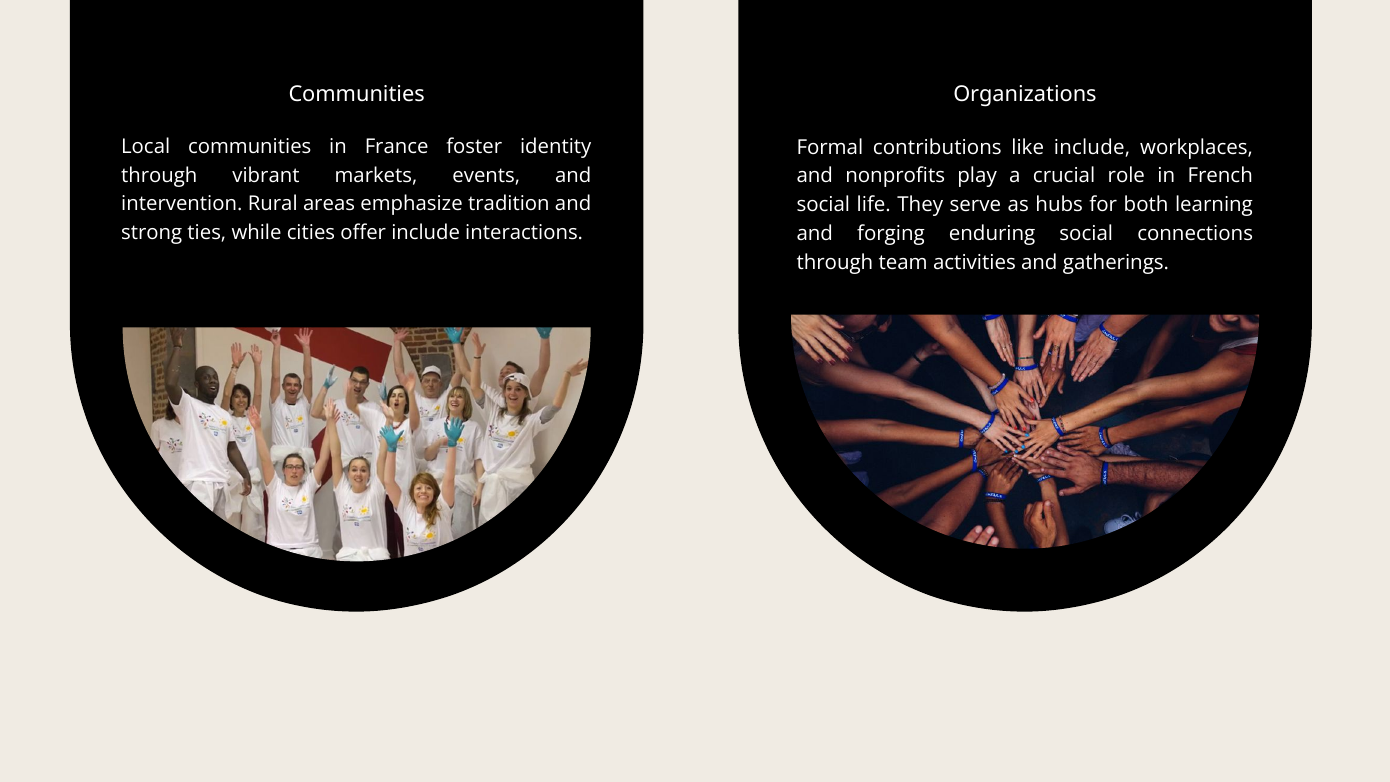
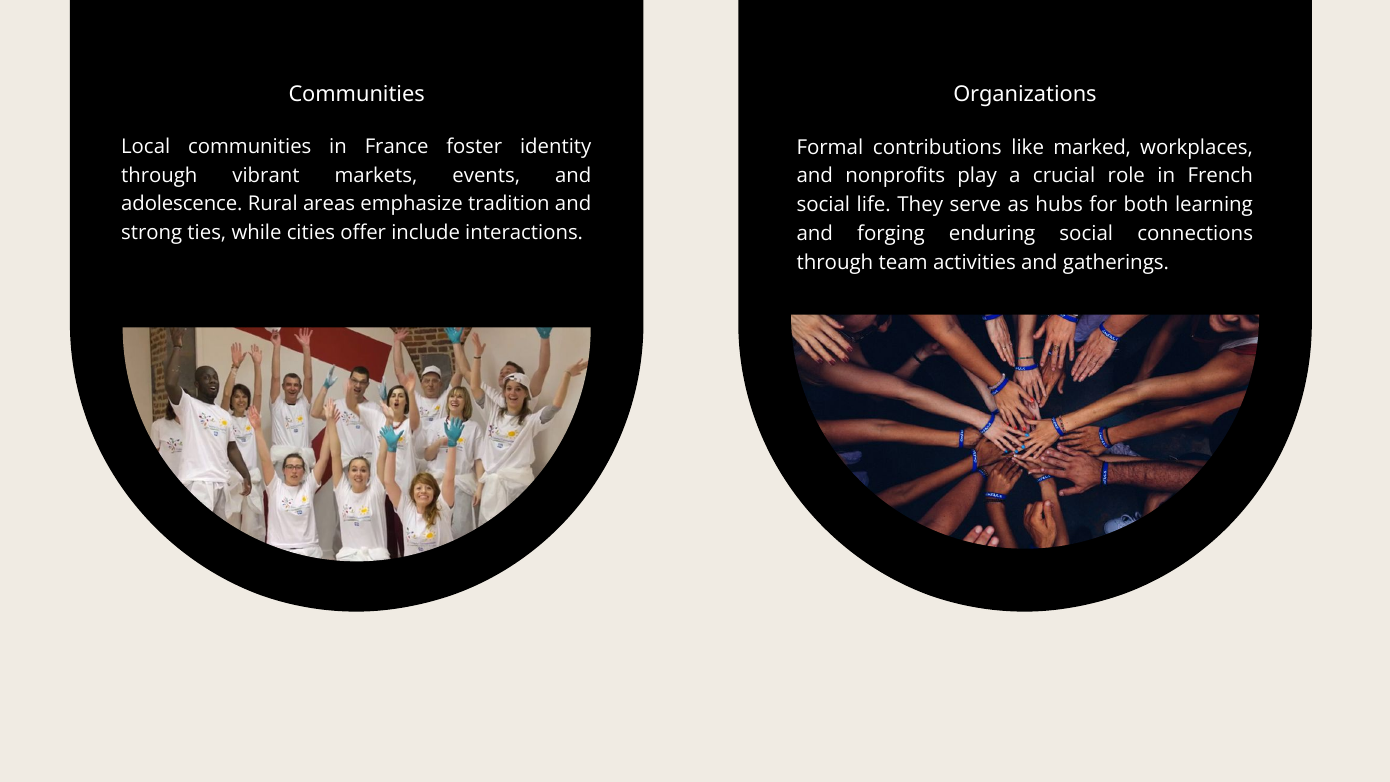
like include: include -> marked
intervention: intervention -> adolescence
